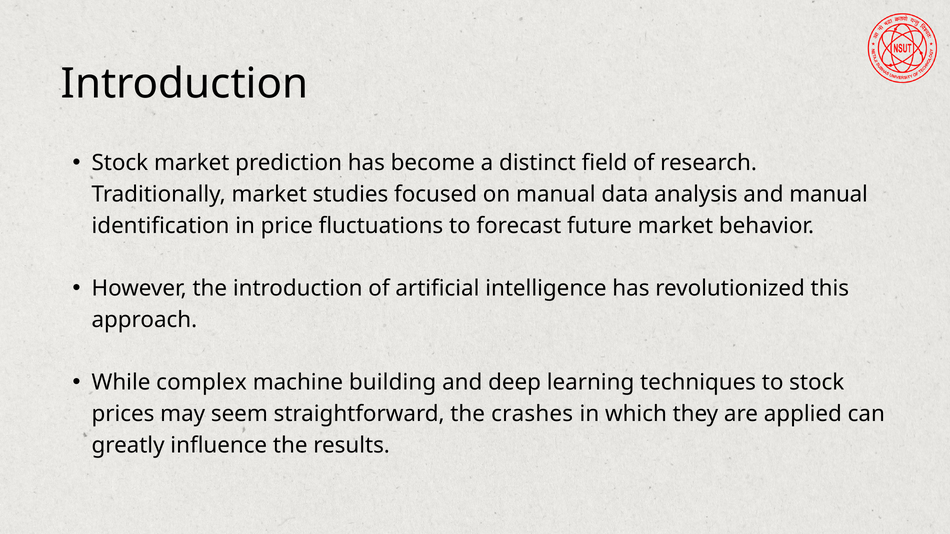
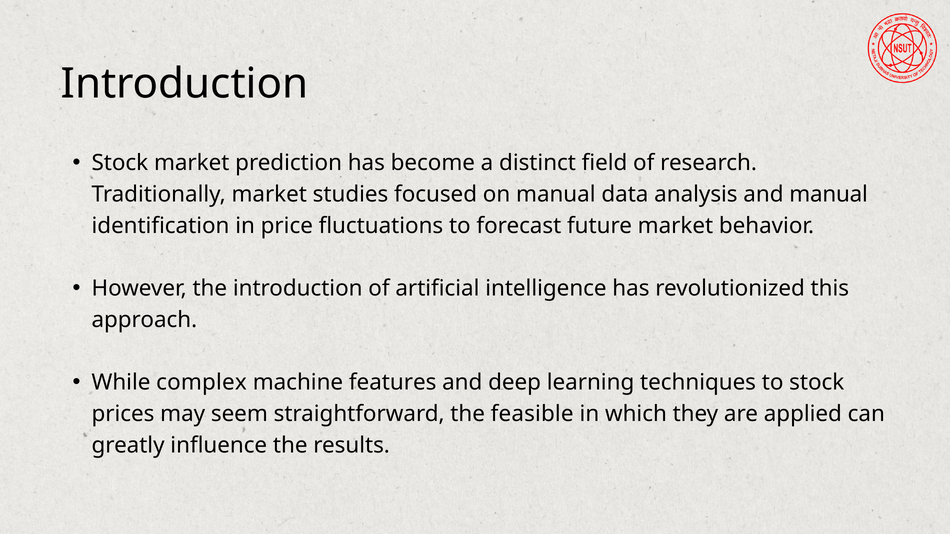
building: building -> features
crashes: crashes -> feasible
